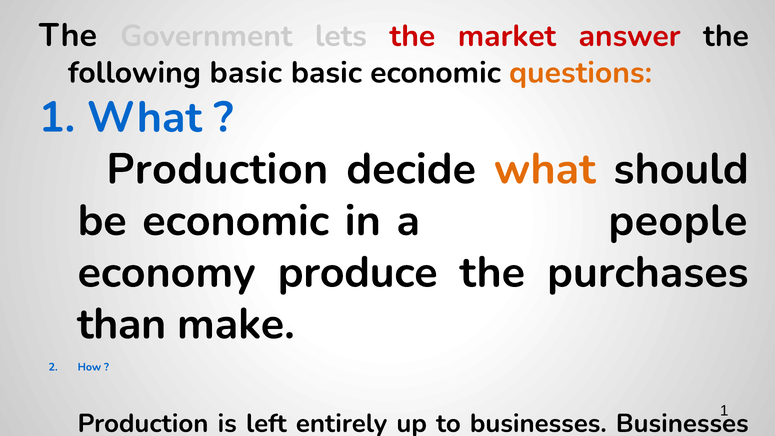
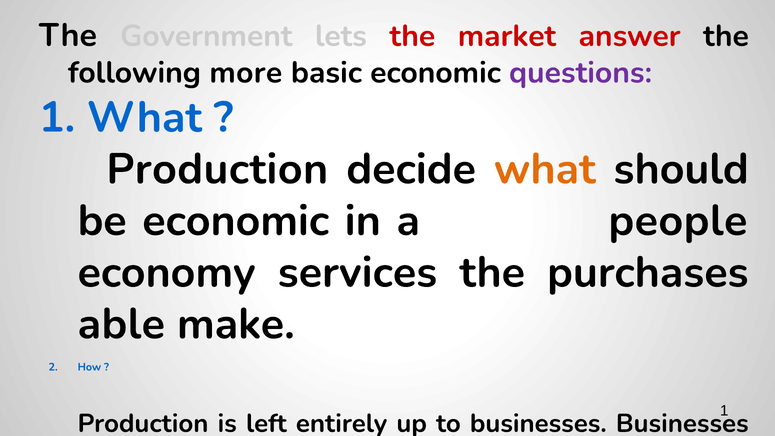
following basic: basic -> more
questions colour: orange -> purple
economy produce: produce -> services
than at (122, 324): than -> able
